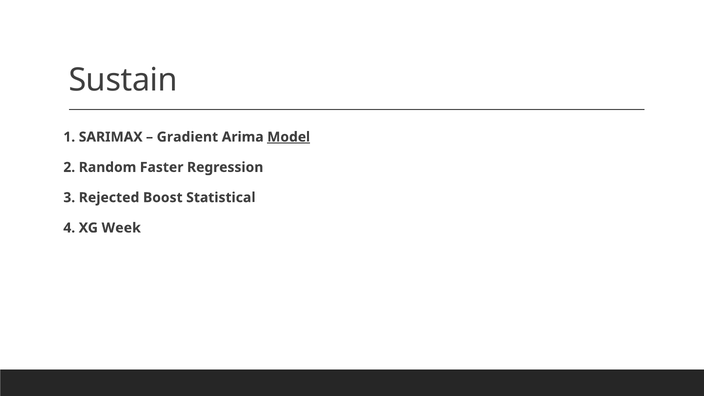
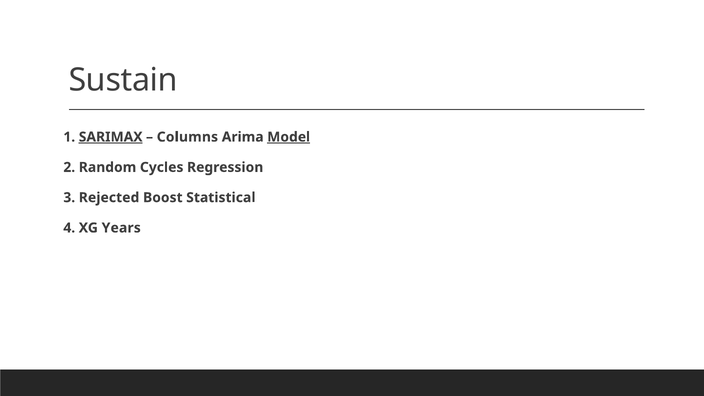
SARIMAX underline: none -> present
Gradient: Gradient -> Columns
Faster: Faster -> Cycles
Week: Week -> Years
